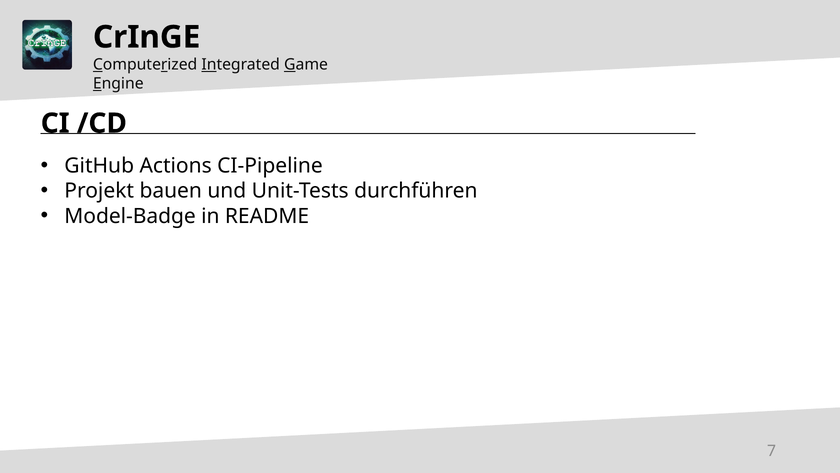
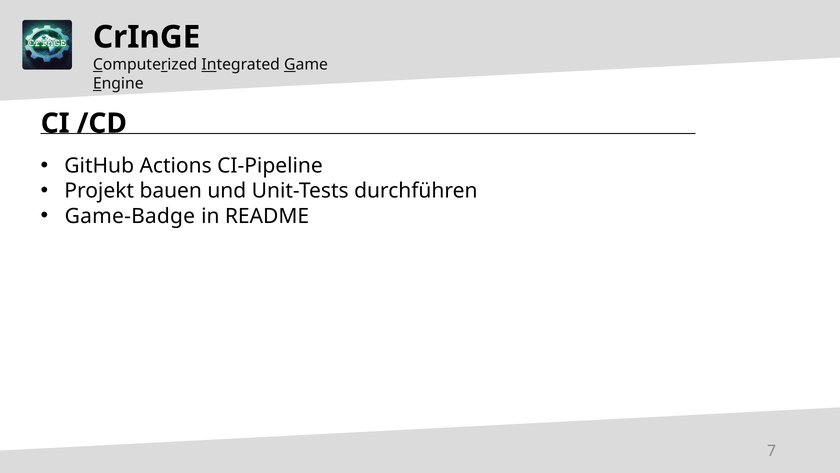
Model-Badge: Model-Badge -> Game-Badge
